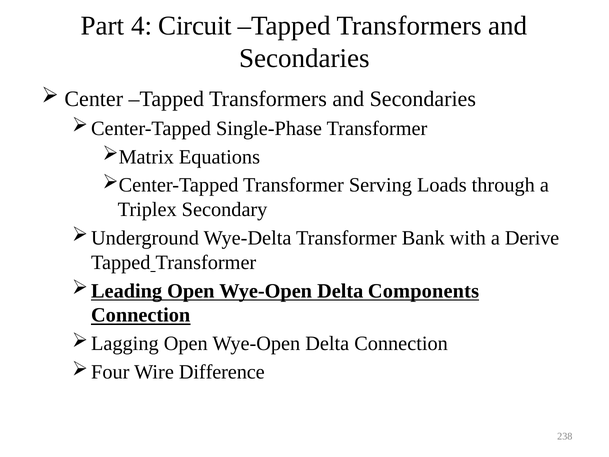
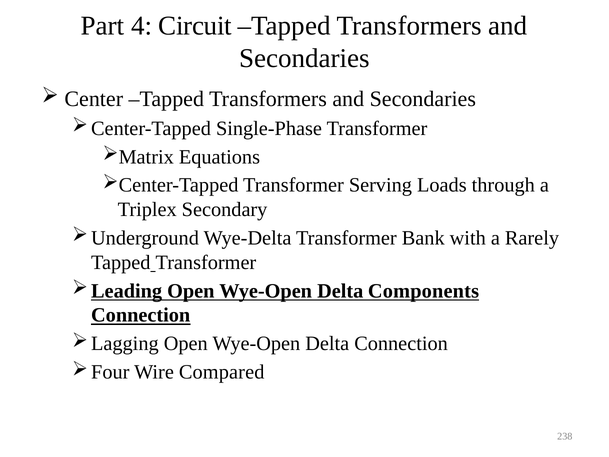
Derive: Derive -> Rarely
Difference: Difference -> Compared
